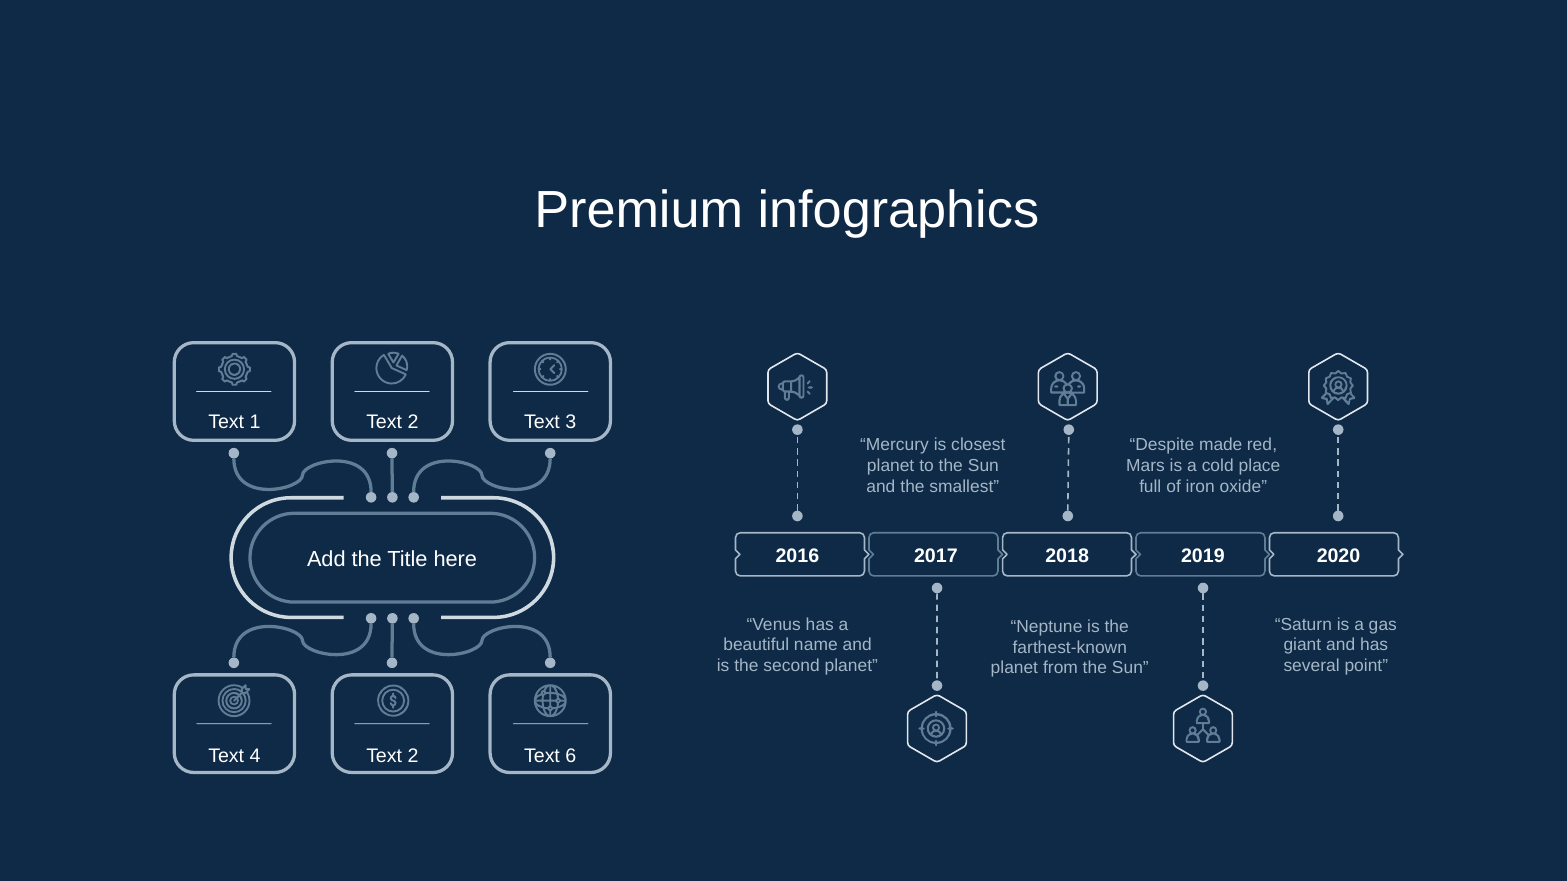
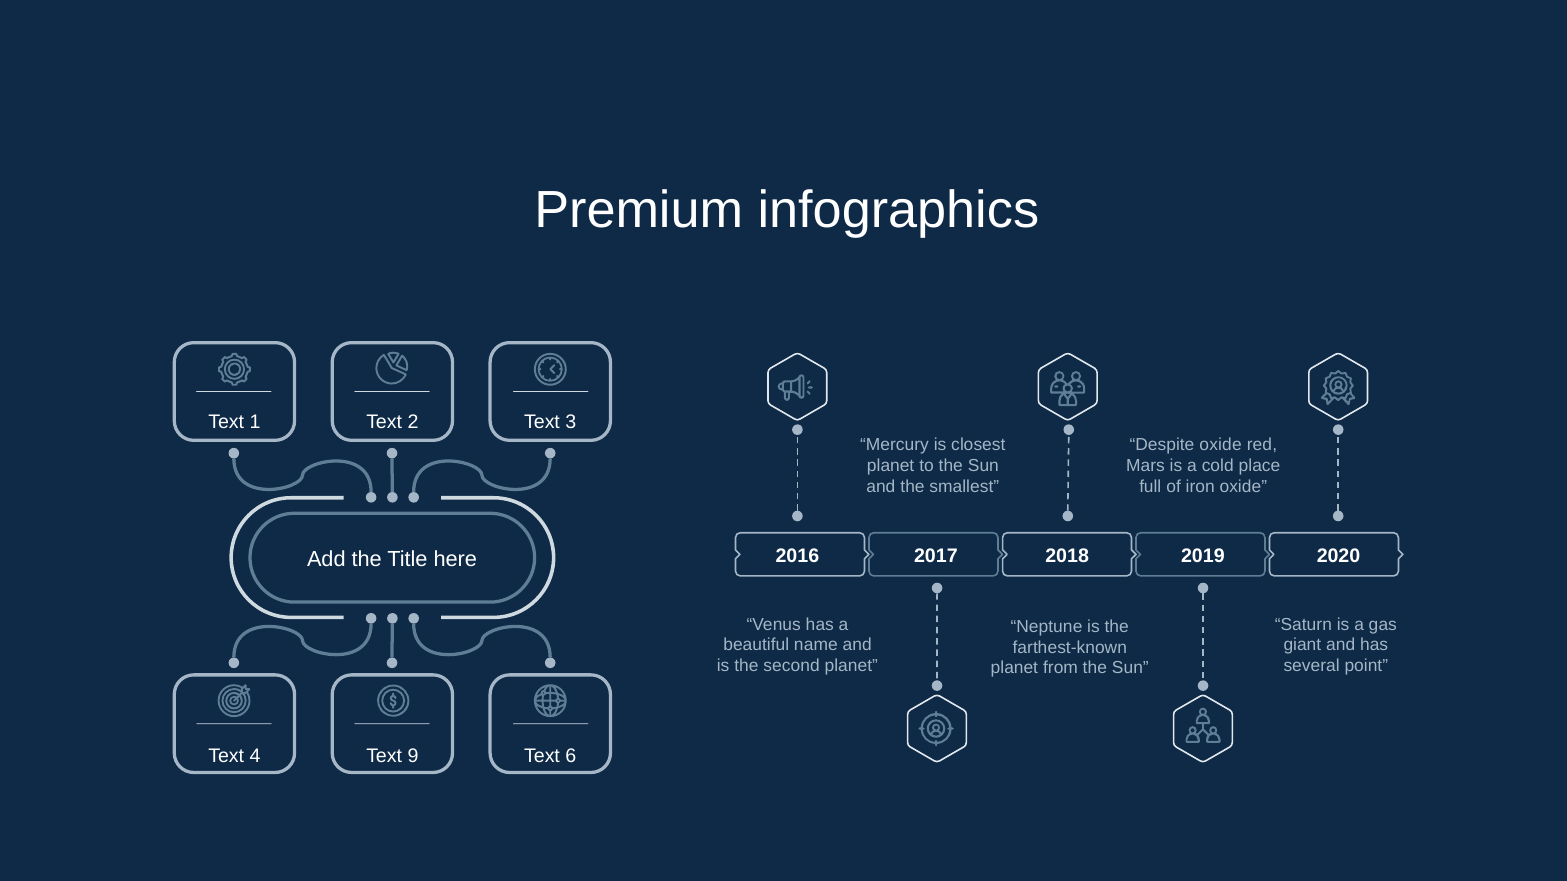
Despite made: made -> oxide
4 Text 2: 2 -> 9
